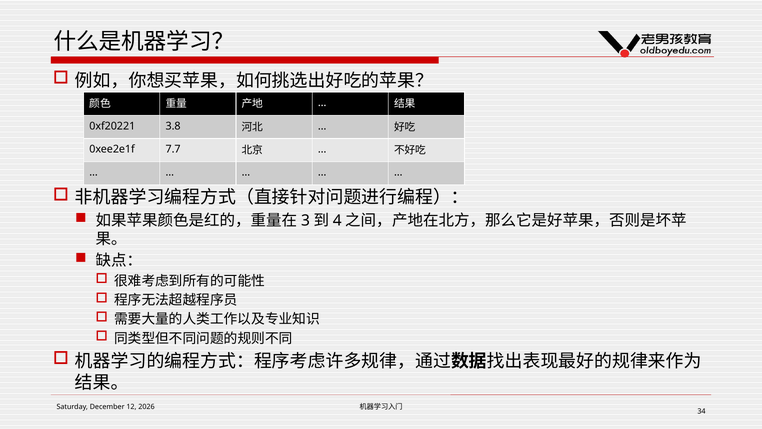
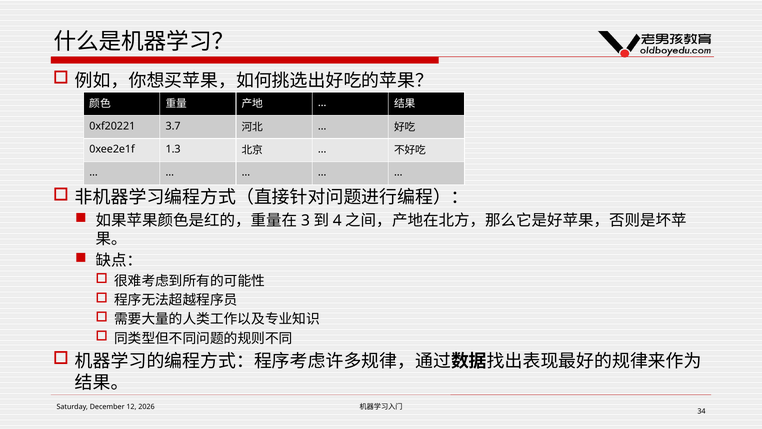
3.8: 3.8 -> 3.7
7.7: 7.7 -> 1.3
